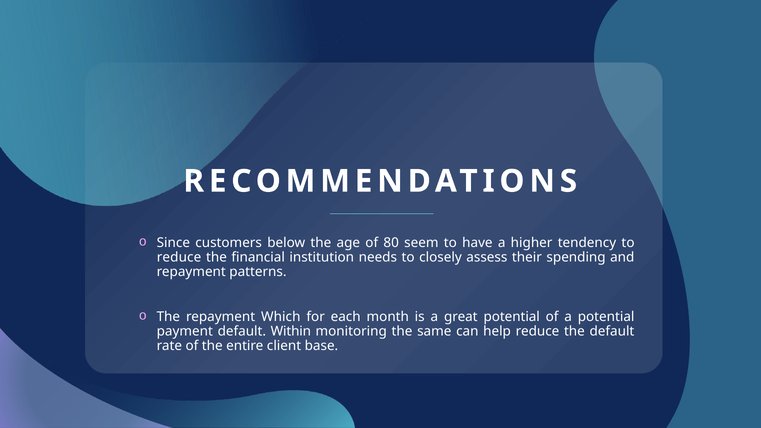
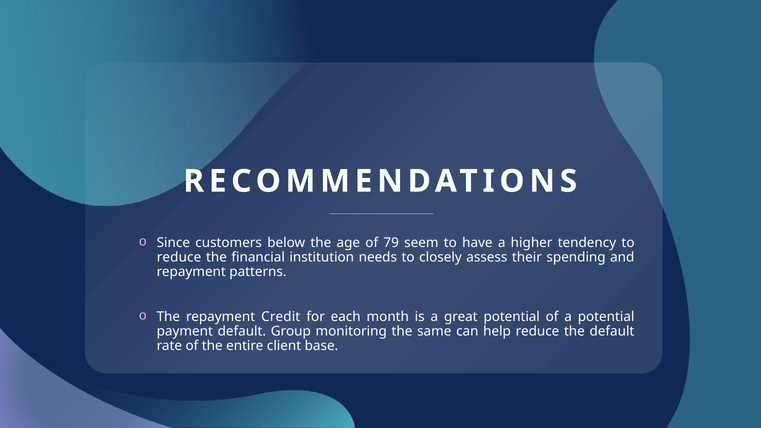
80: 80 -> 79
Which: Which -> Credit
Within: Within -> Group
